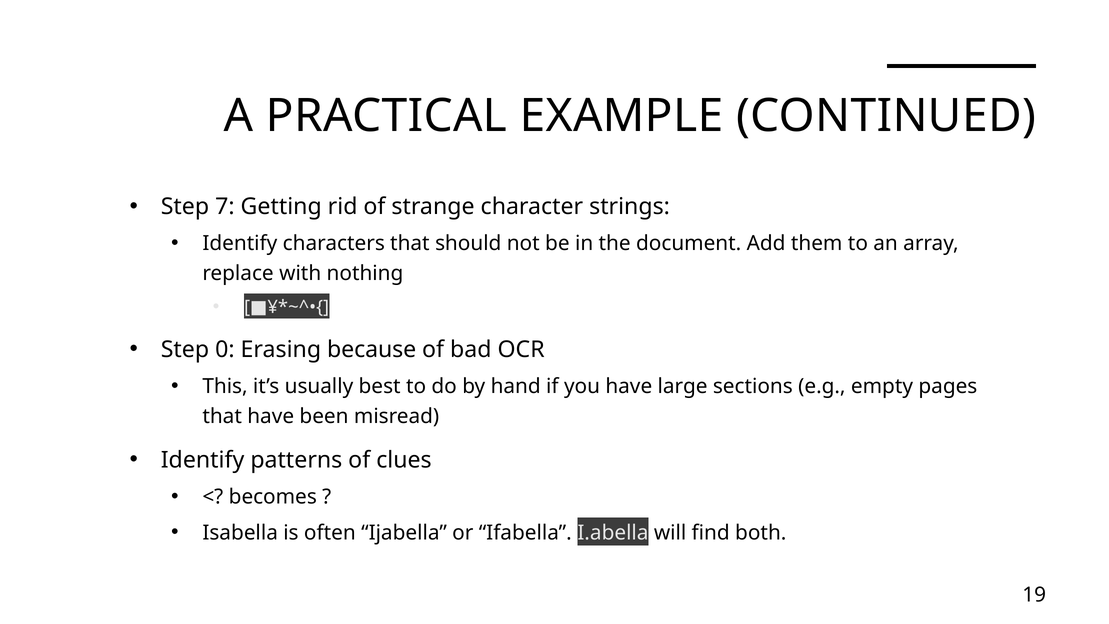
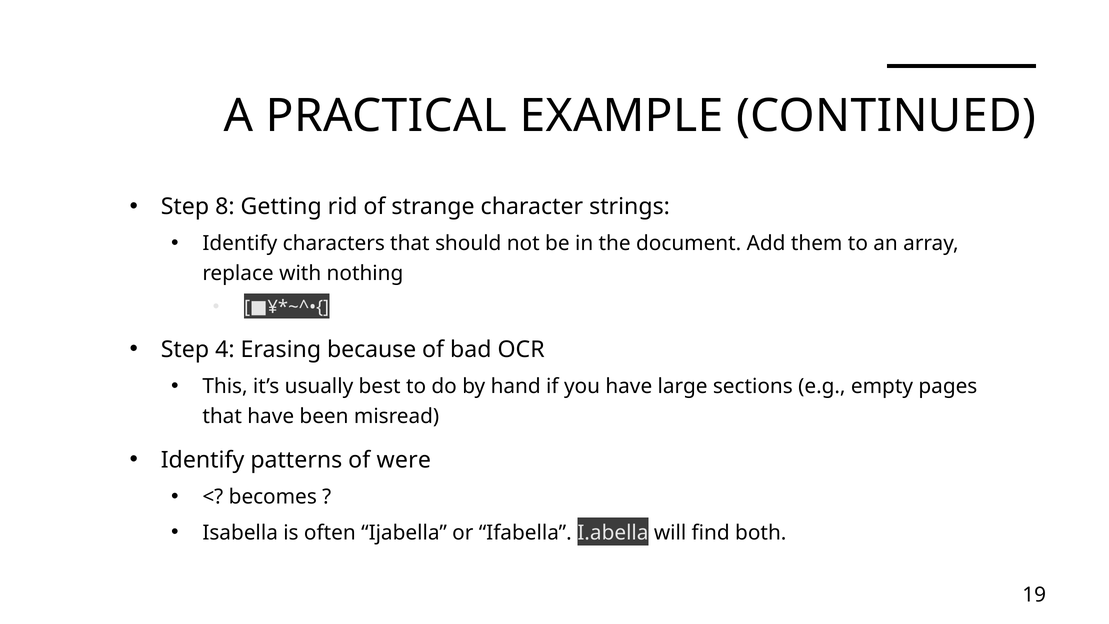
7: 7 -> 8
0: 0 -> 4
clues: clues -> were
